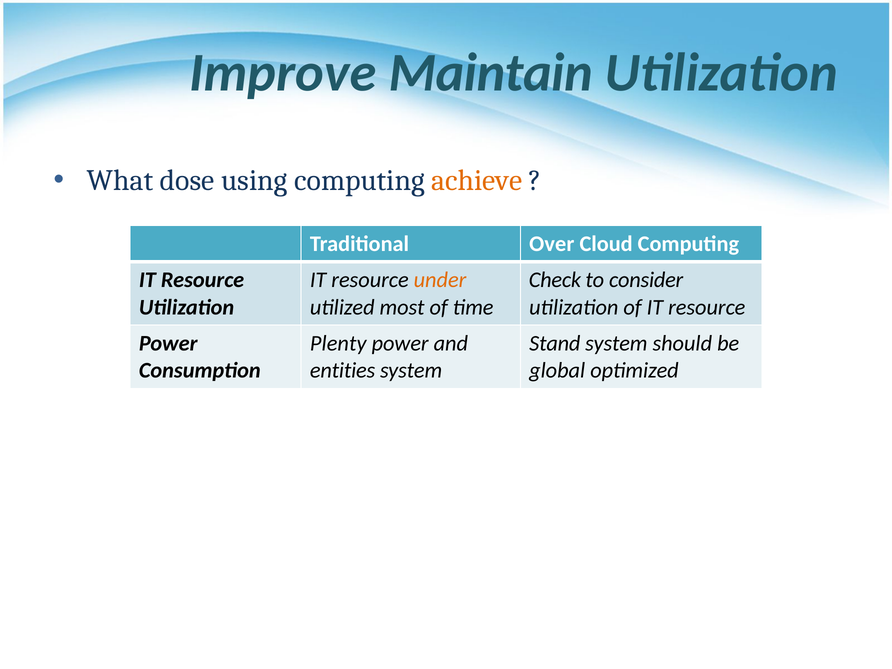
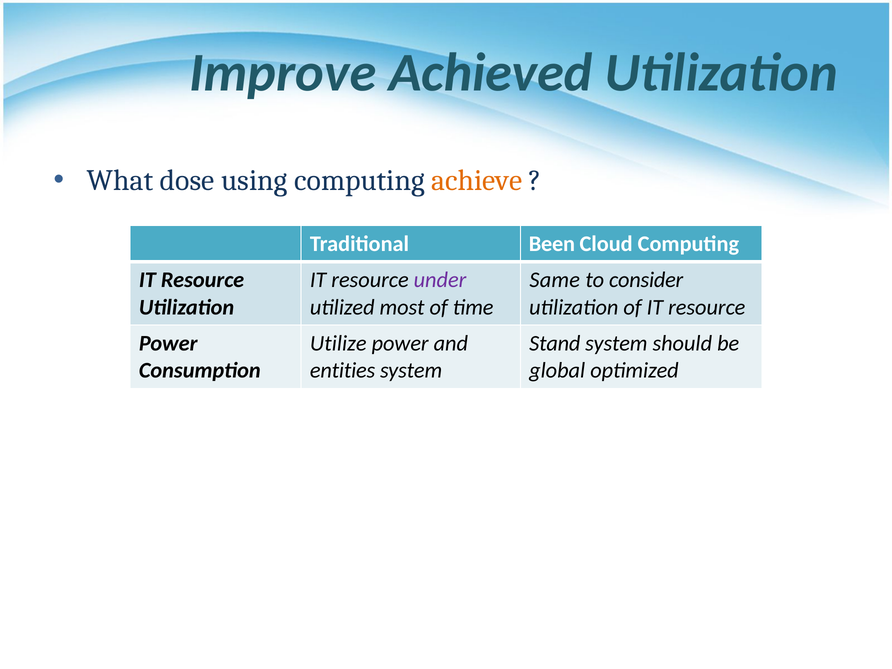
Maintain: Maintain -> Achieved
Over: Over -> Been
under colour: orange -> purple
Check: Check -> Same
Plenty: Plenty -> Utilize
